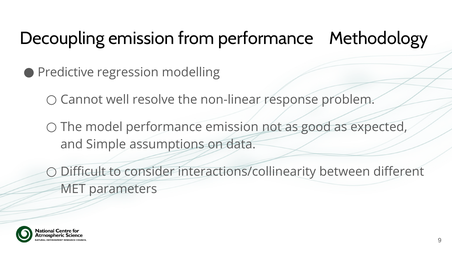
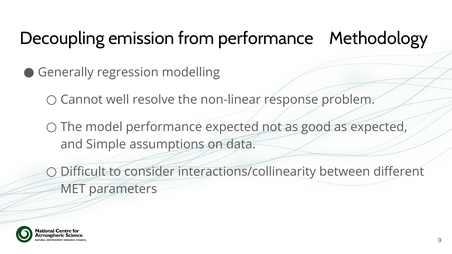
Predictive: Predictive -> Generally
performance emission: emission -> expected
